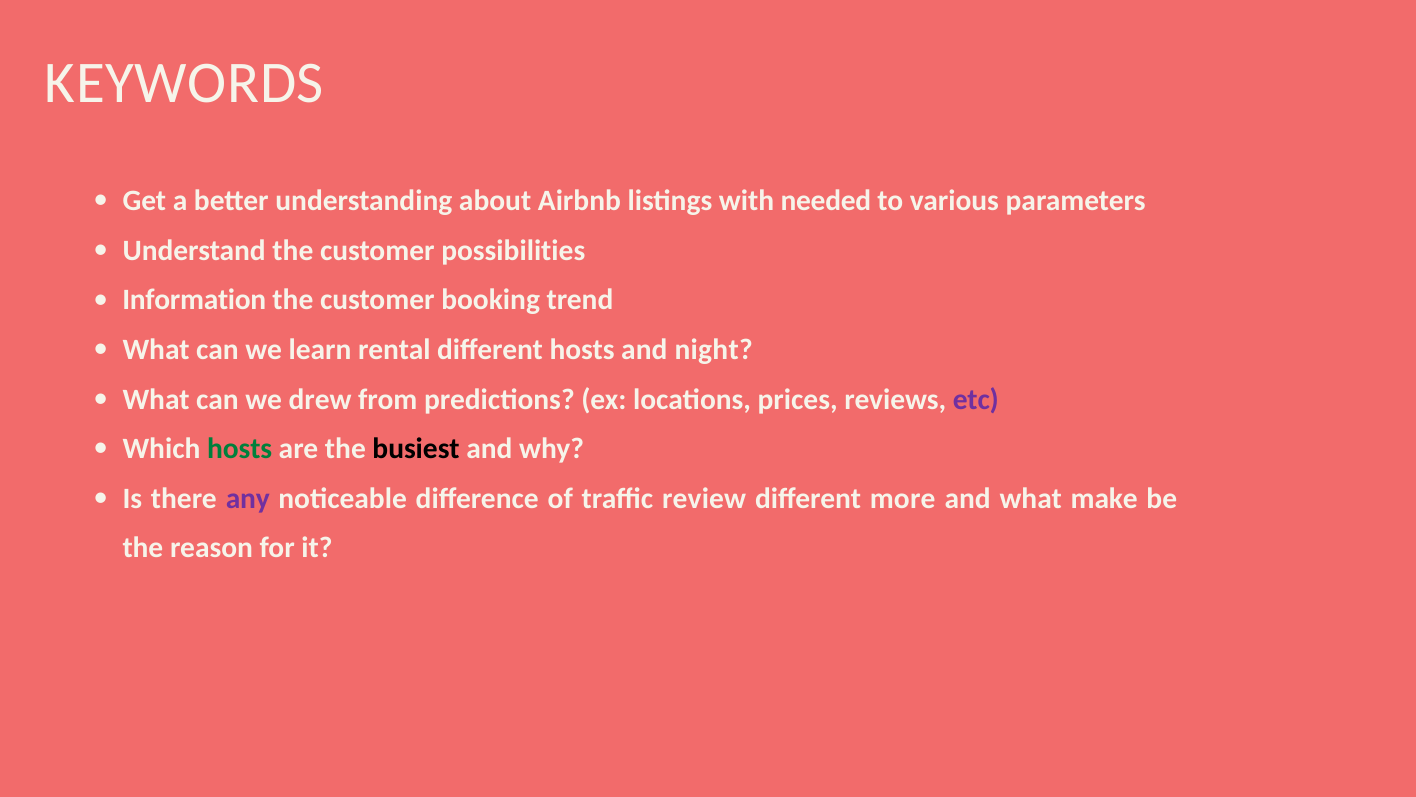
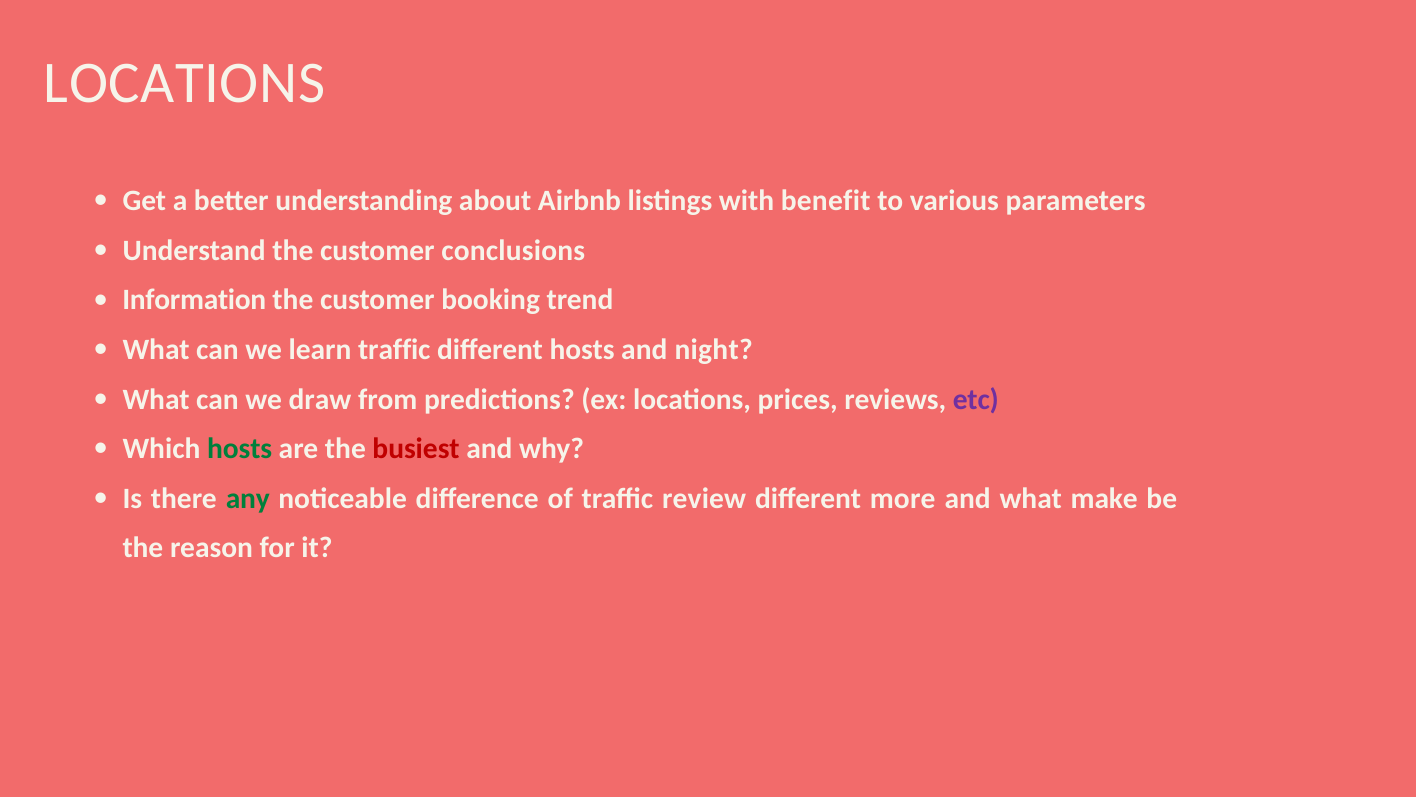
KEYWORDS at (184, 83): KEYWORDS -> LOCATIONS
needed: needed -> benefit
possibilities: possibilities -> conclusions
learn rental: rental -> traffic
drew: drew -> draw
busiest colour: black -> red
any colour: purple -> green
